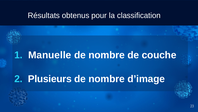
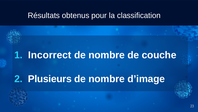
Manuelle: Manuelle -> Incorrect
